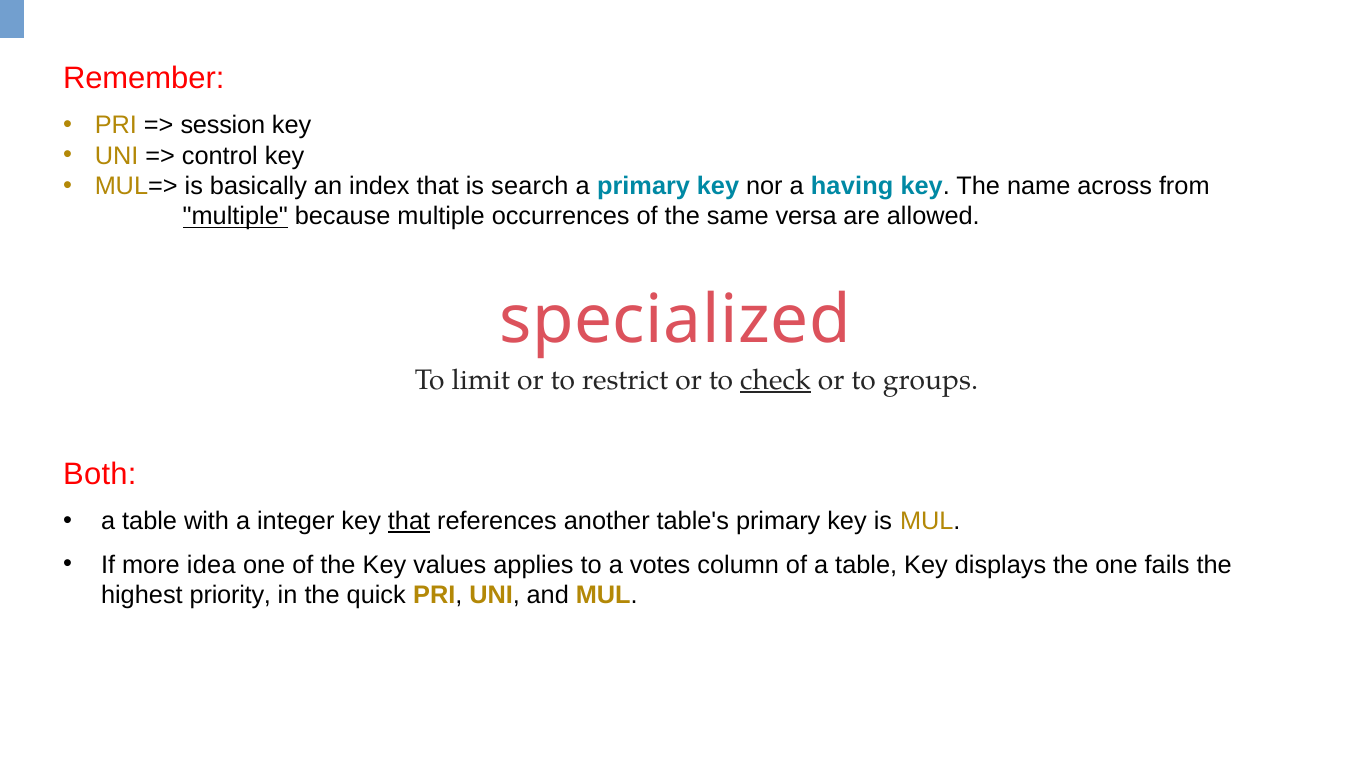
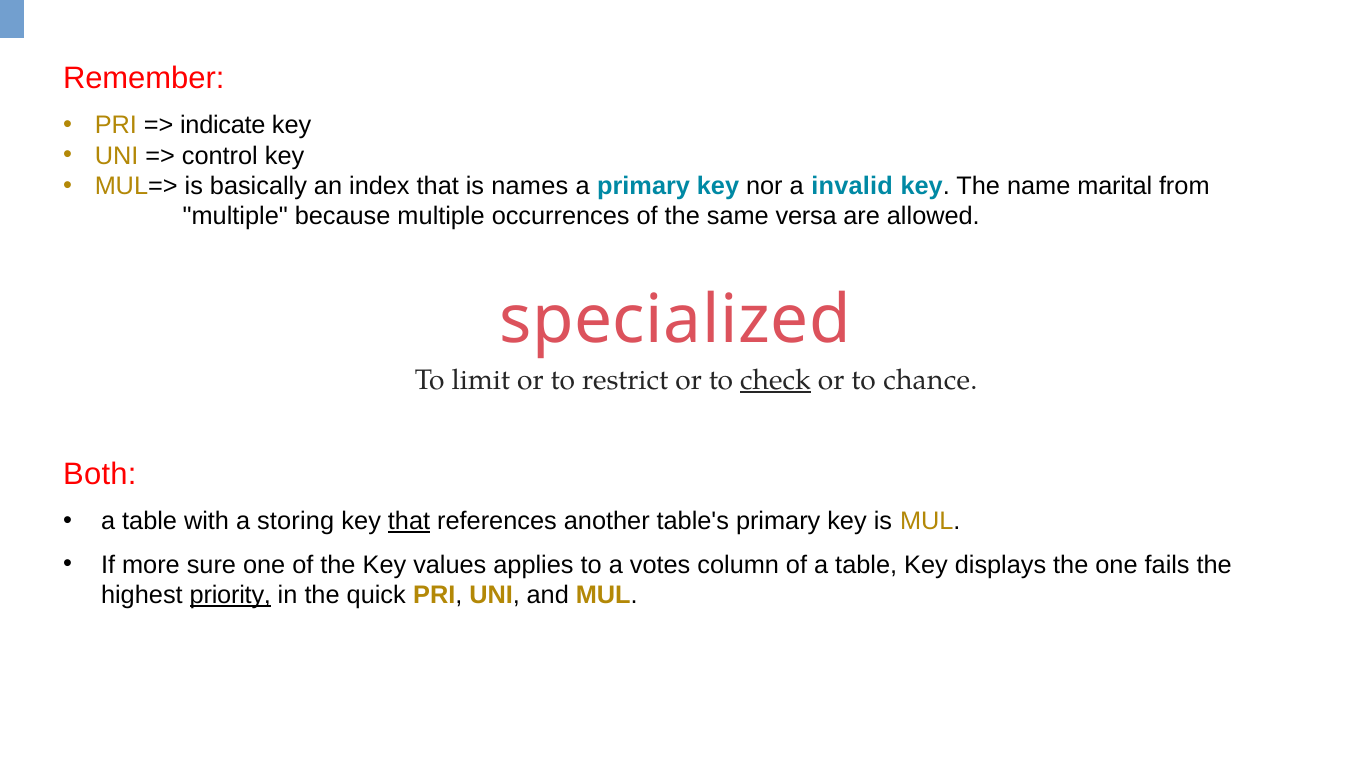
session: session -> indicate
search: search -> names
having: having -> invalid
across: across -> marital
multiple at (235, 217) underline: present -> none
groups: groups -> chance
integer: integer -> storing
idea: idea -> sure
priority underline: none -> present
